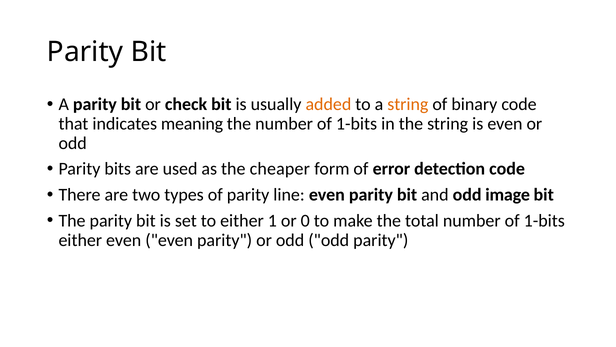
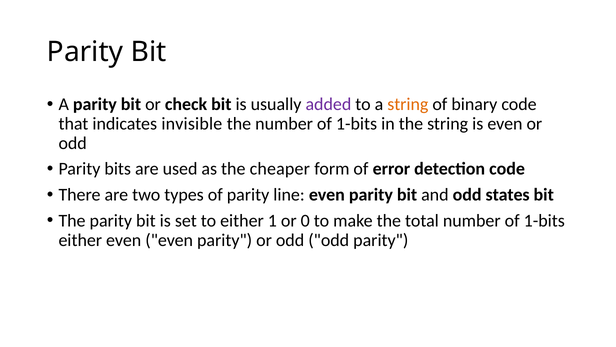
added colour: orange -> purple
meaning: meaning -> invisible
image: image -> states
